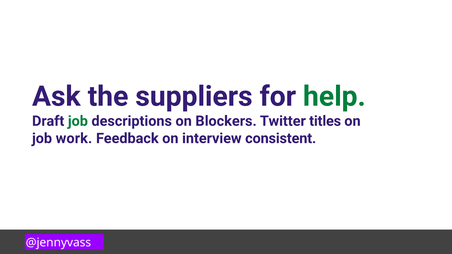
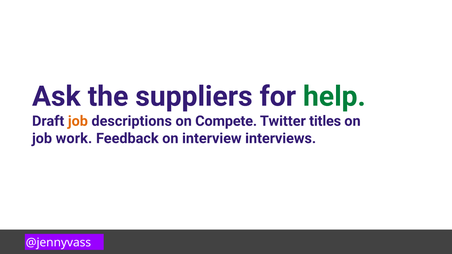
job at (78, 121) colour: green -> orange
Blockers: Blockers -> Compete
consistent: consistent -> interviews
